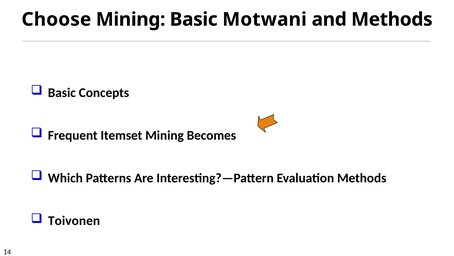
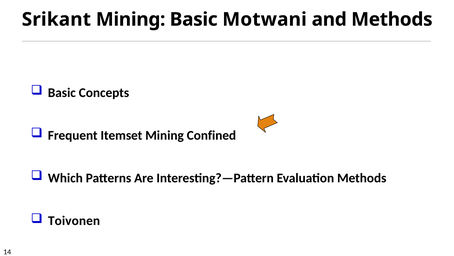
Choose: Choose -> Srikant
Becomes: Becomes -> Confined
